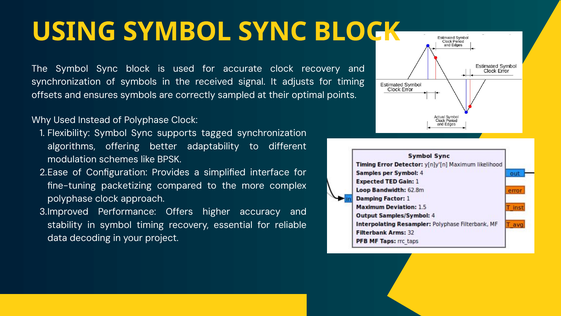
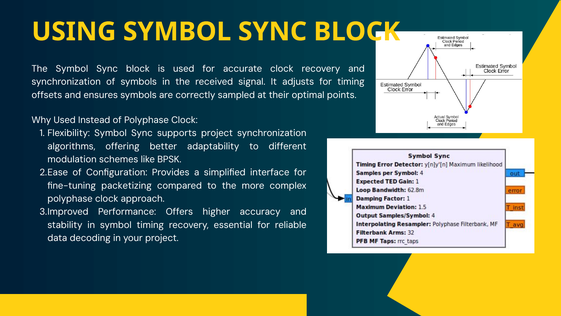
supports tagged: tagged -> project
